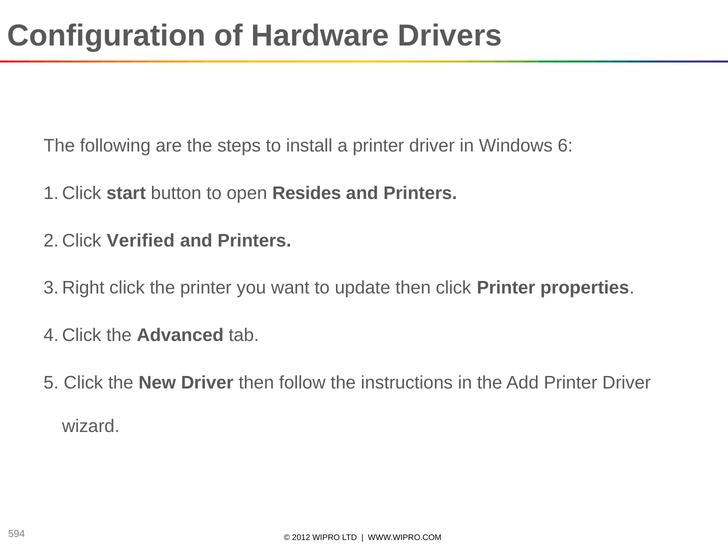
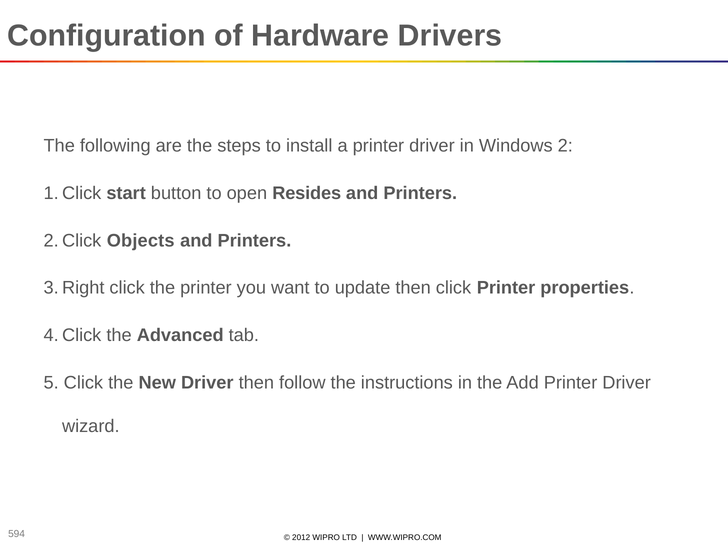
6: 6 -> 2
Verified: Verified -> Objects
